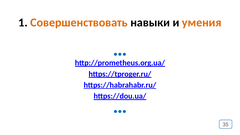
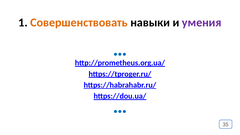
умения colour: orange -> purple
